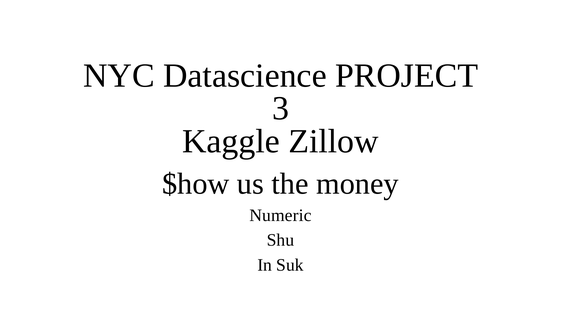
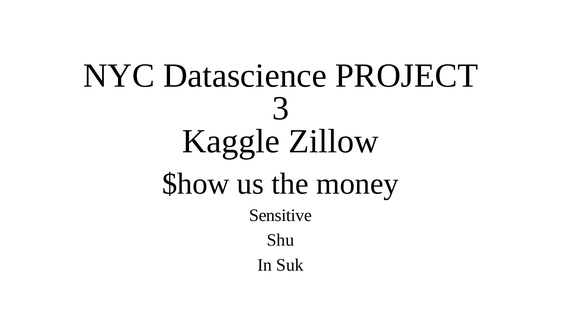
Numeric: Numeric -> Sensitive
